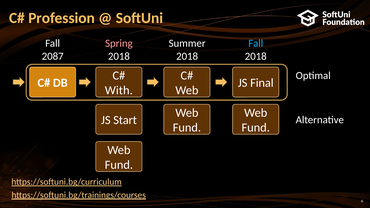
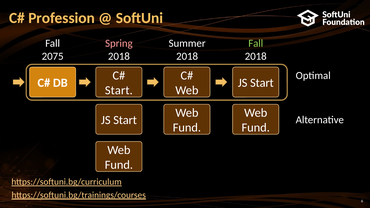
Fall at (256, 43) colour: light blue -> light green
2087: 2087 -> 2075
Final at (262, 83): Final -> Start
With at (119, 90): With -> Start
